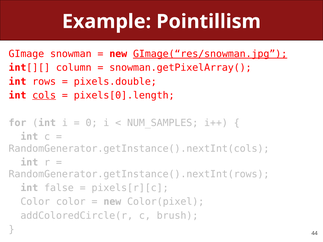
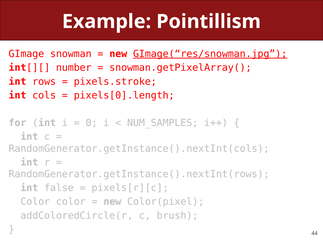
column: column -> number
pixels.double: pixels.double -> pixels.stroke
cols underline: present -> none
